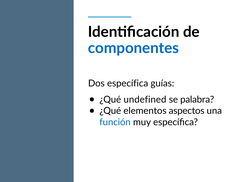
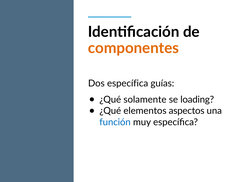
componentes colour: blue -> orange
undefined: undefined -> solamente
palabra: palabra -> loading
